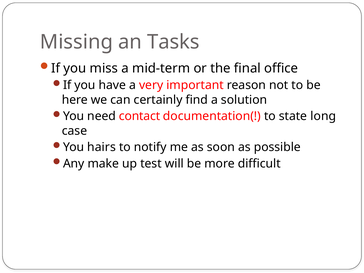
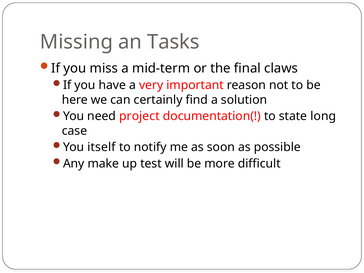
office: office -> claws
contact: contact -> project
hairs: hairs -> itself
